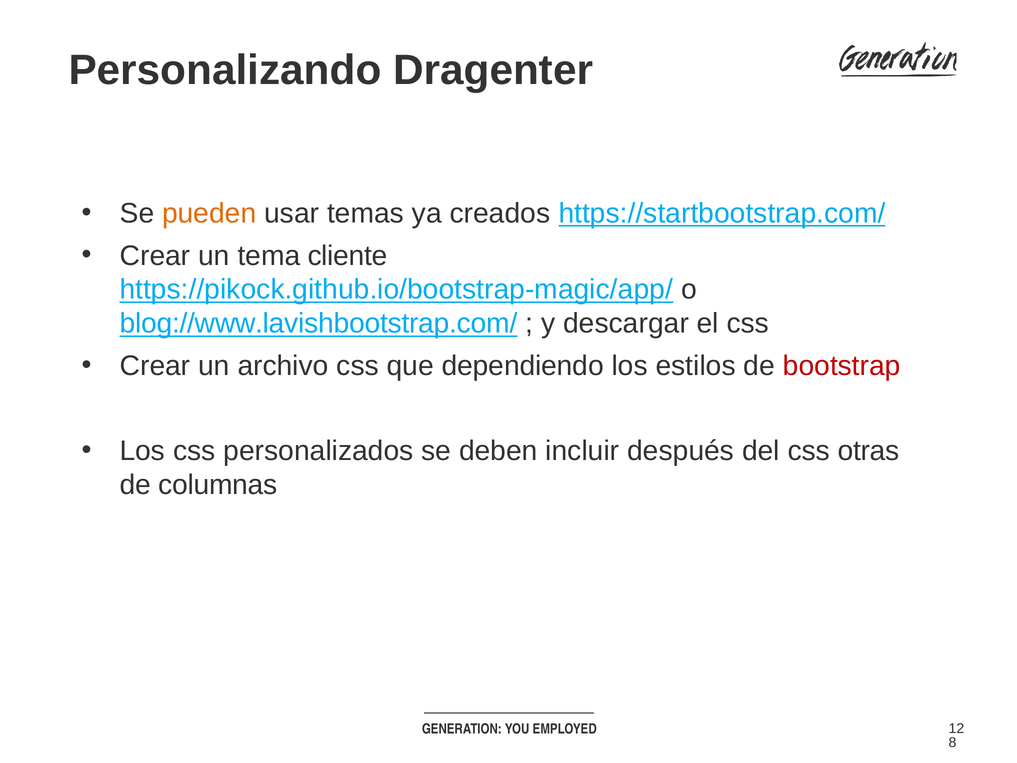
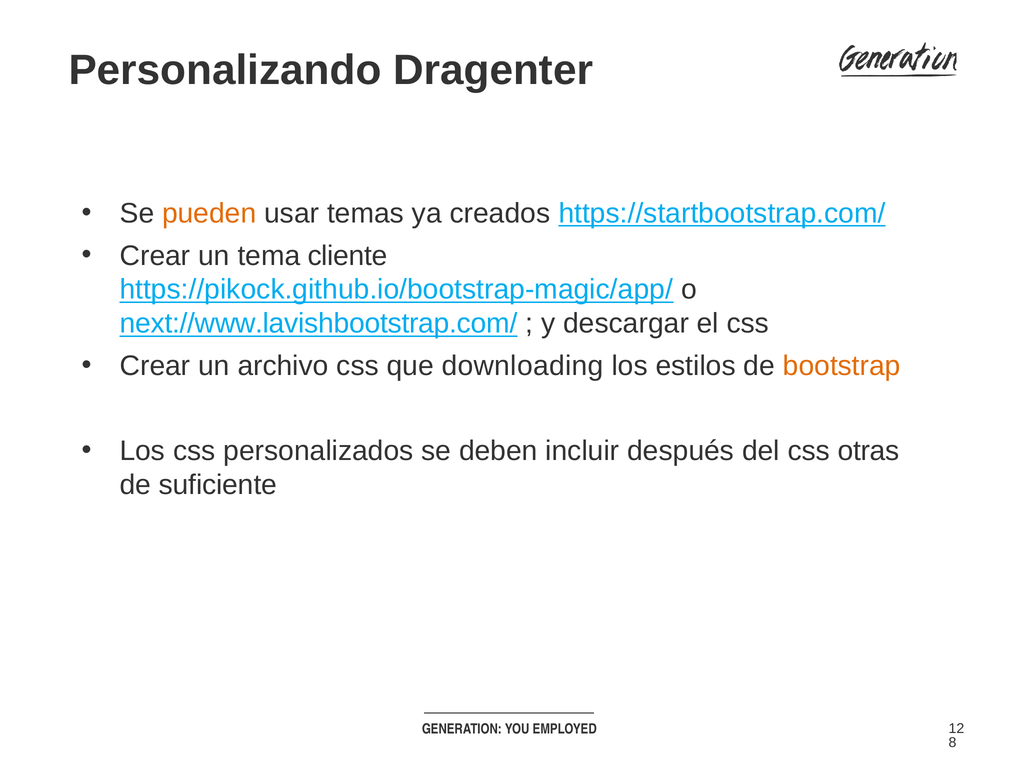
blog://www.lavishbootstrap.com/: blog://www.lavishbootstrap.com/ -> next://www.lavishbootstrap.com/
dependiendo: dependiendo -> downloading
bootstrap colour: red -> orange
columnas: columnas -> suficiente
